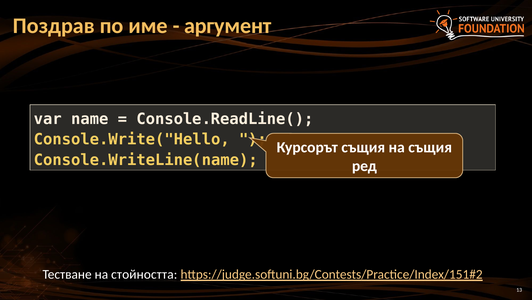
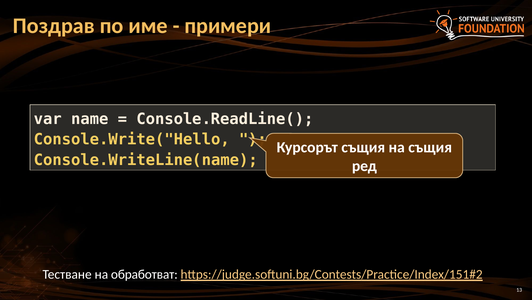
аргумент: аргумент -> примери
стойността: стойността -> обработват
